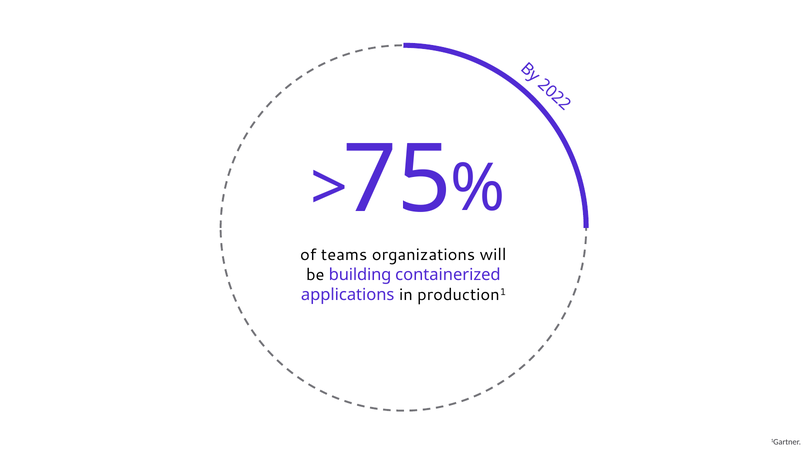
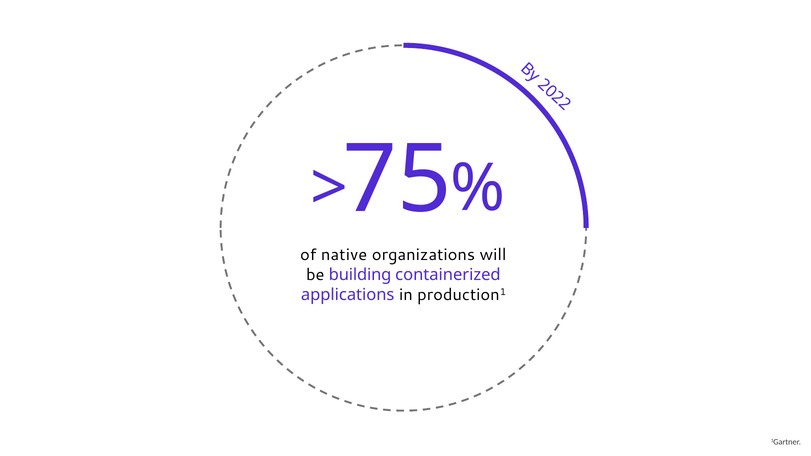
teams: teams -> native
